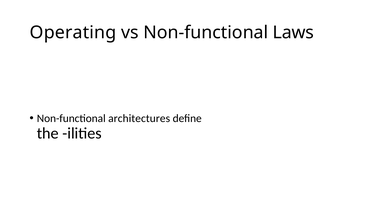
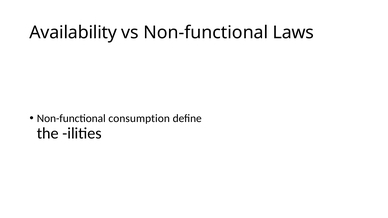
Operating: Operating -> Availability
architectures: architectures -> consumption
